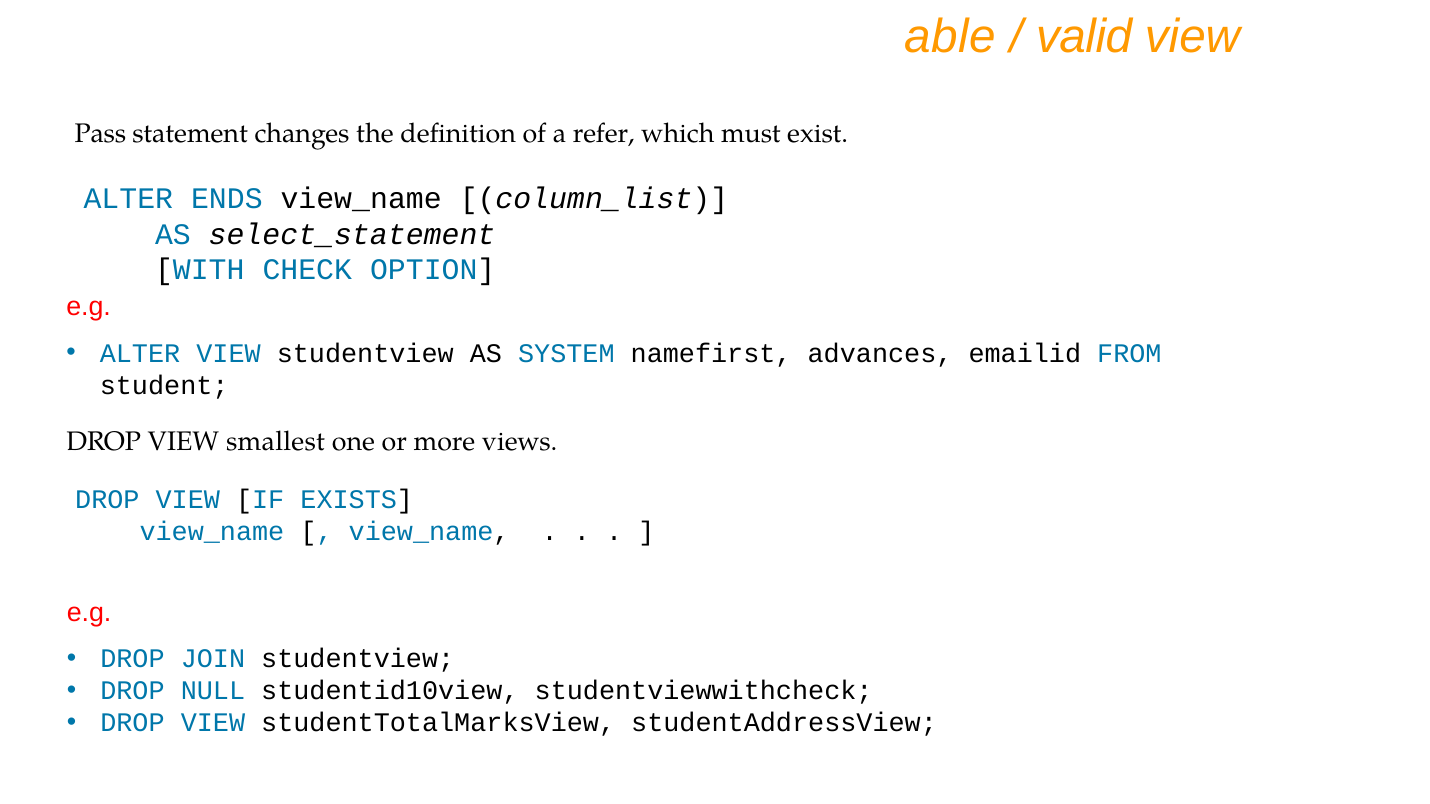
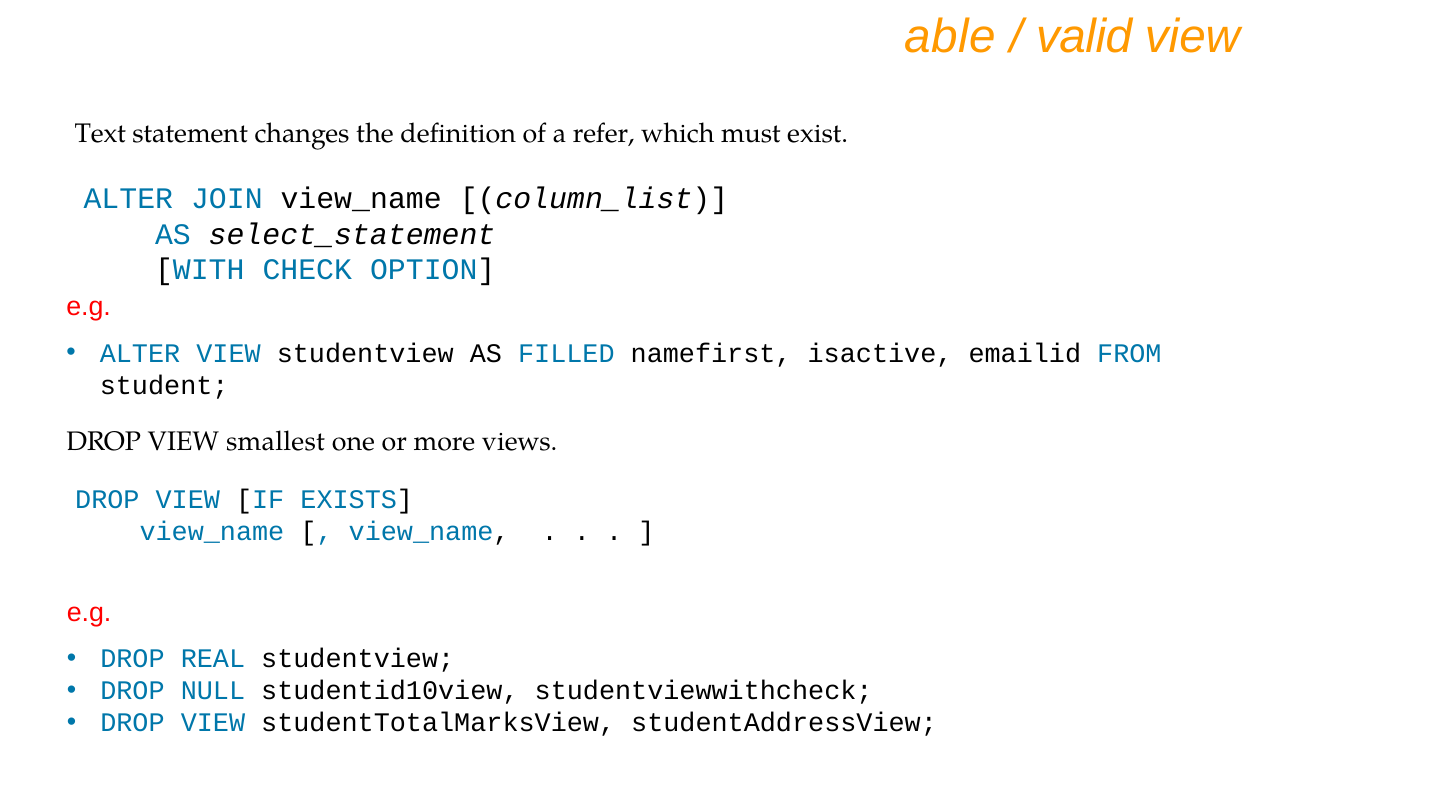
Pass: Pass -> Text
ENDS: ENDS -> JOIN
SYSTEM: SYSTEM -> FILLED
advances: advances -> isactive
JOIN: JOIN -> REAL
